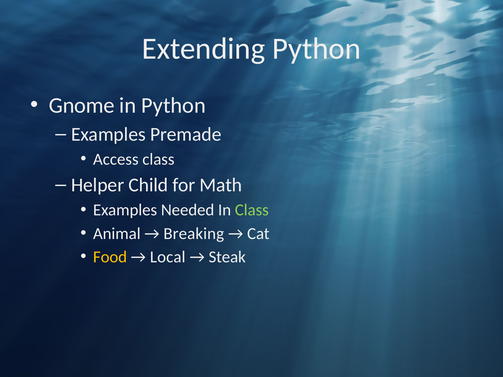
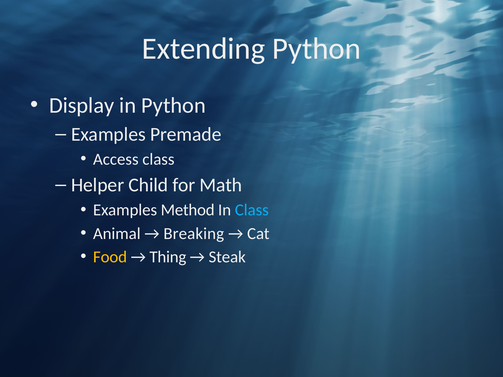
Gnome: Gnome -> Display
Needed: Needed -> Method
Class at (252, 210) colour: light green -> light blue
Local: Local -> Thing
